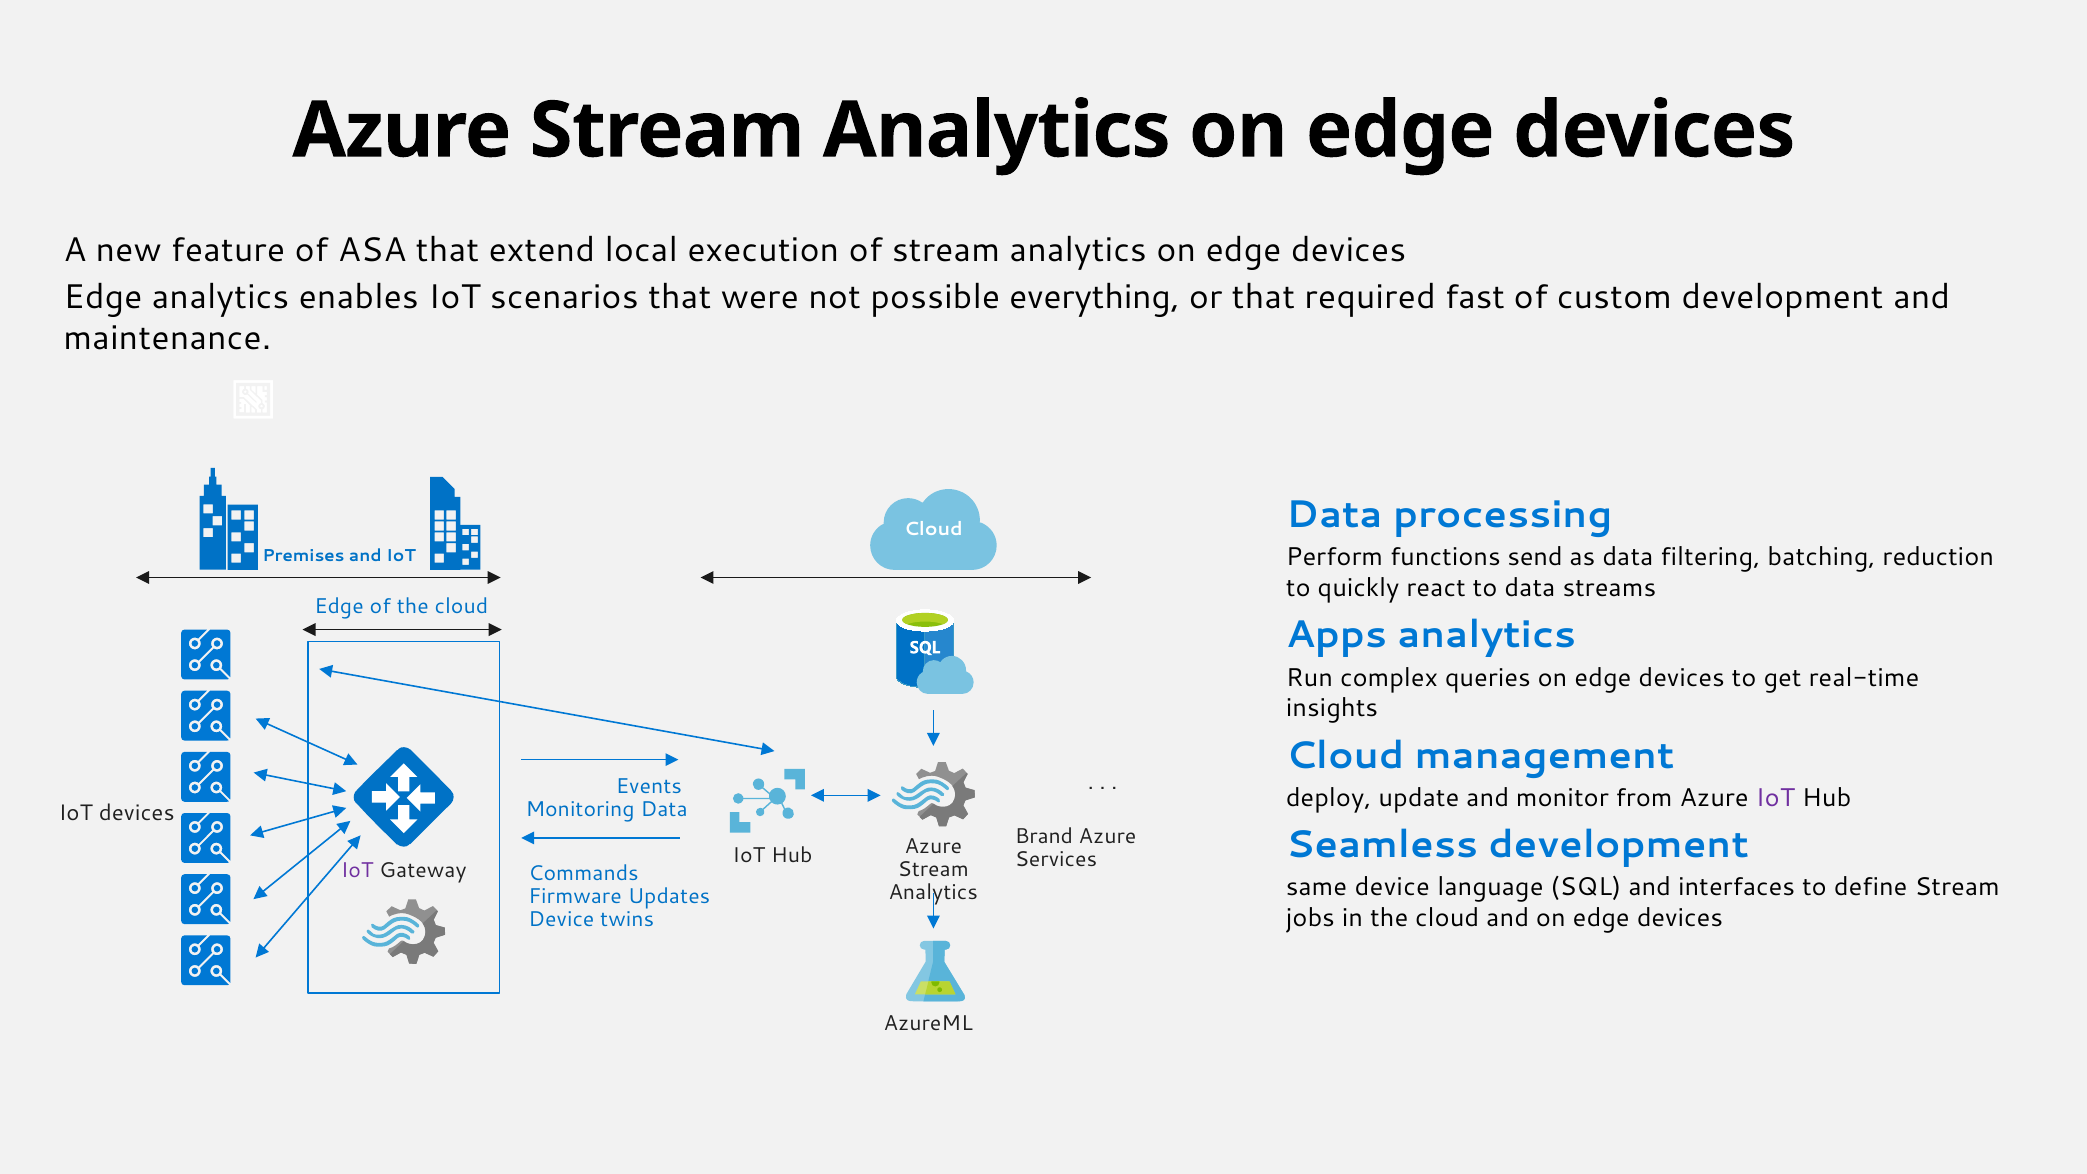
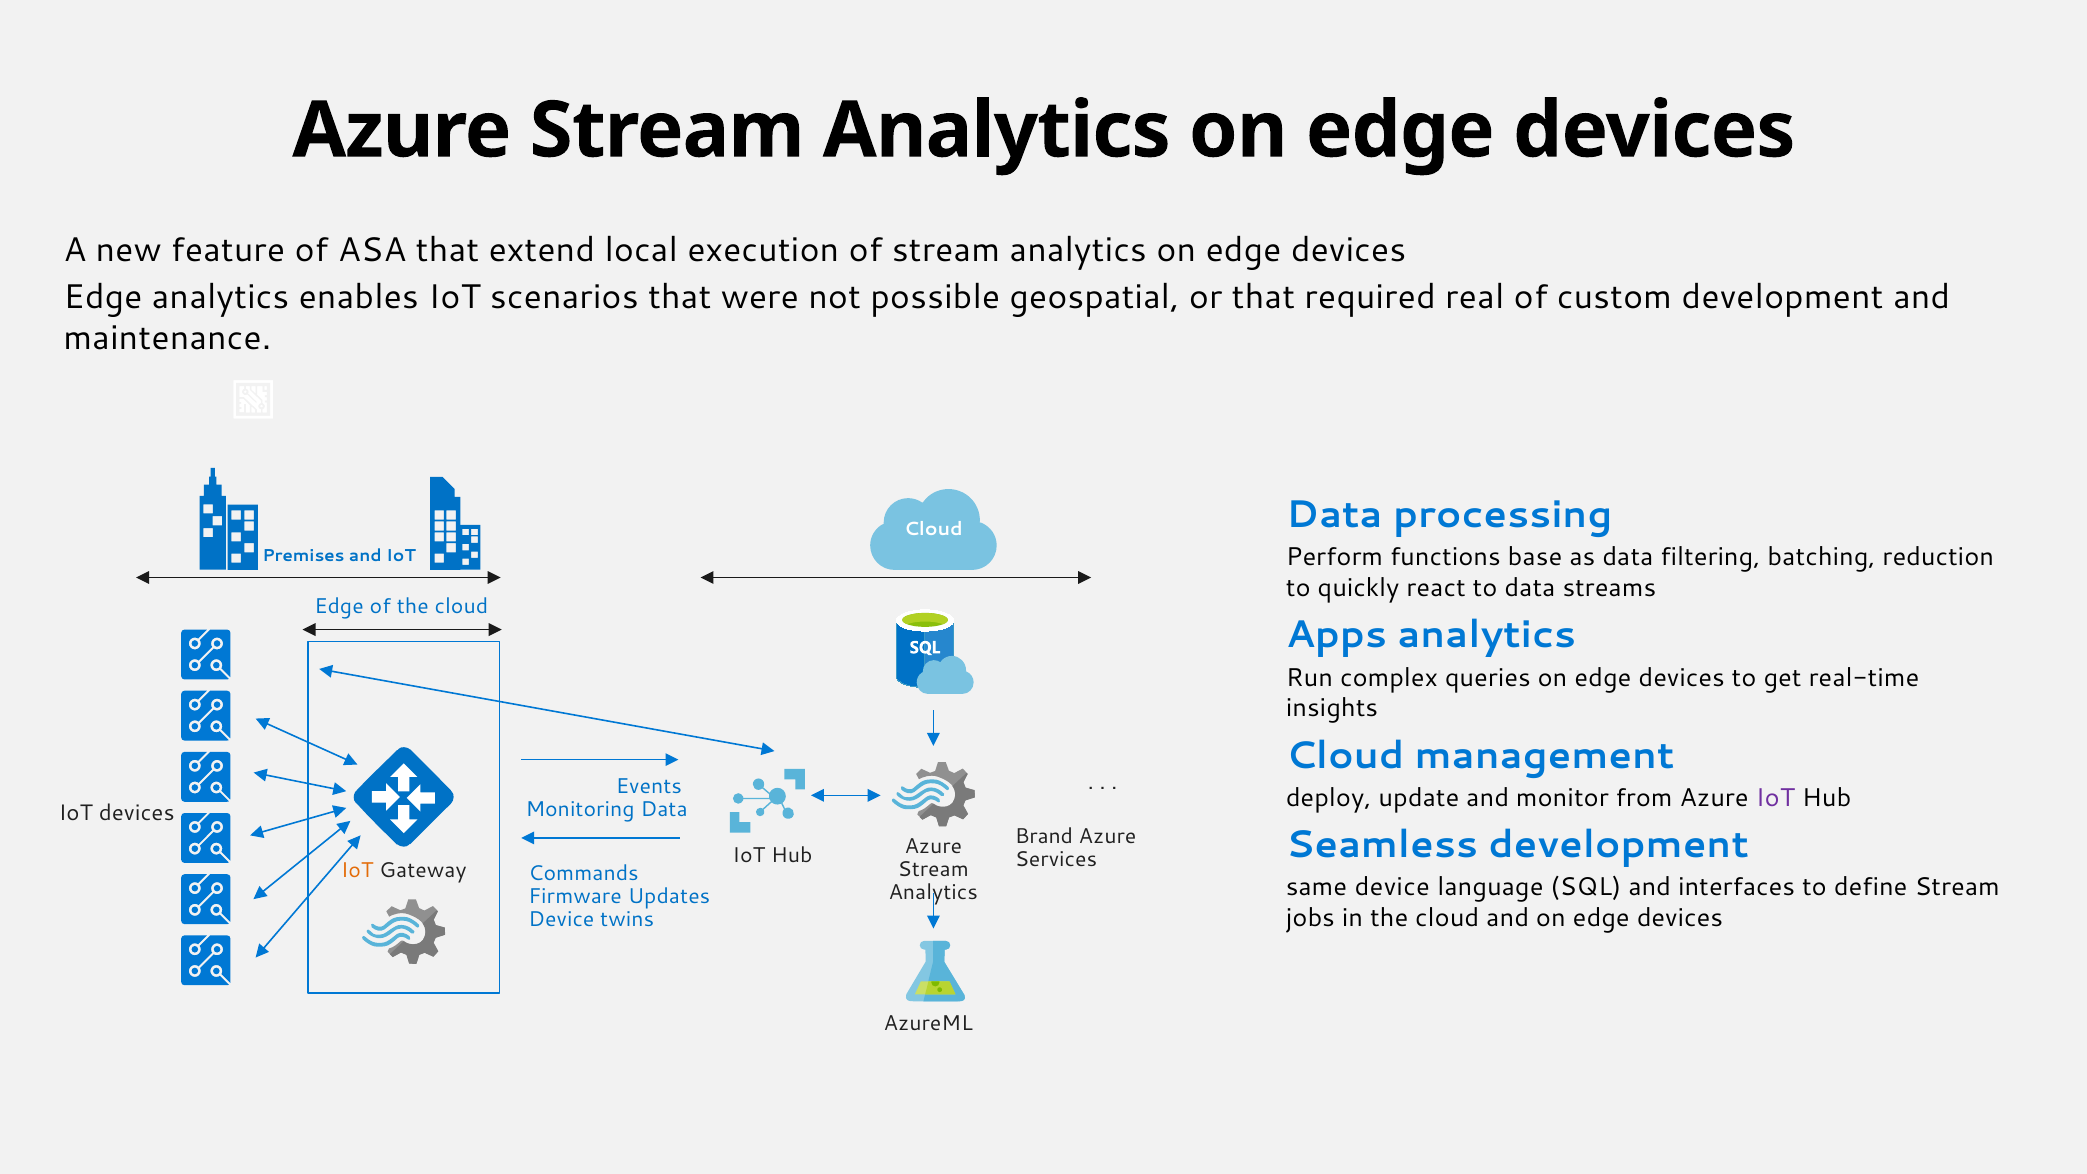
everything: everything -> geospatial
fast: fast -> real
send: send -> base
IoT at (357, 870) colour: purple -> orange
